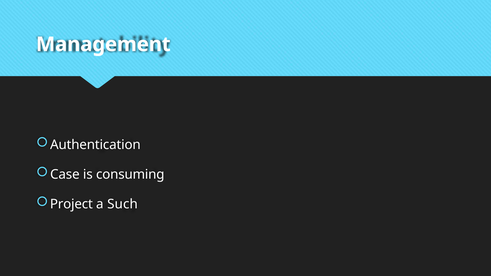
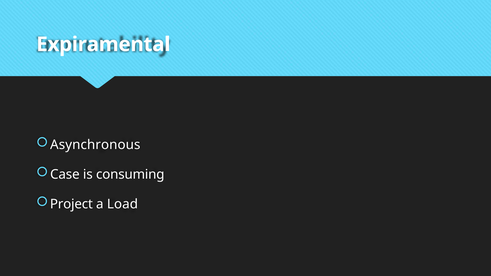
Management: Management -> Expiramental
Authentication: Authentication -> Asynchronous
Such: Such -> Load
